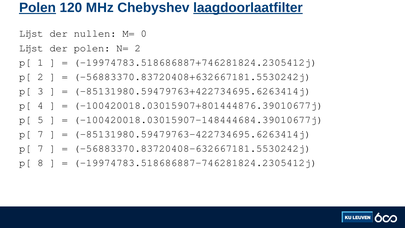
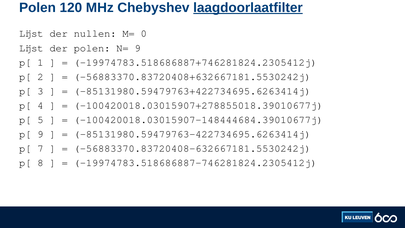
Polen at (37, 8) underline: present -> none
N= 2: 2 -> 9
-100420018.03015907+801444876.39010677j: -100420018.03015907+801444876.39010677j -> -100420018.03015907+278855018.39010677j
7 at (40, 134): 7 -> 9
